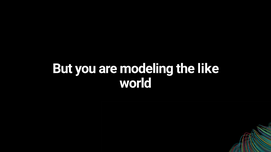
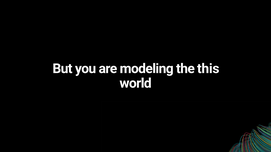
like: like -> this
